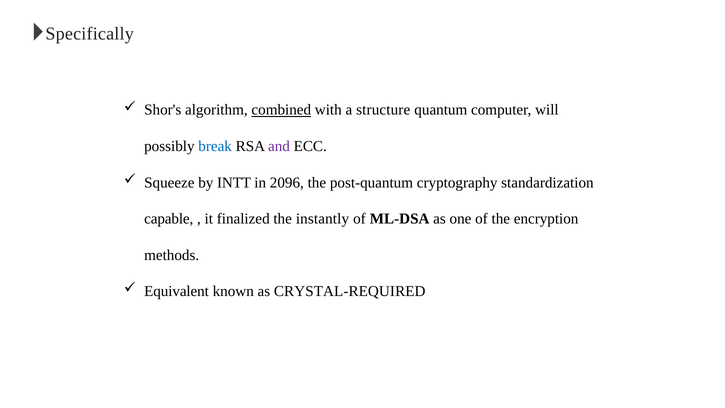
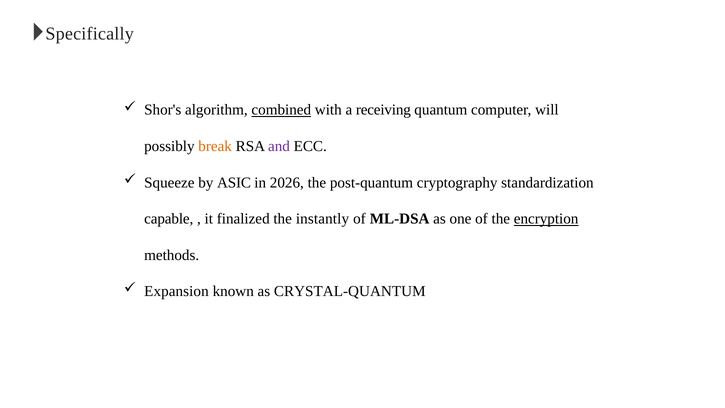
structure: structure -> receiving
break colour: blue -> orange
INTT: INTT -> ASIC
2096: 2096 -> 2026
encryption underline: none -> present
Equivalent: Equivalent -> Expansion
CRYSTAL-REQUIRED: CRYSTAL-REQUIRED -> CRYSTAL-QUANTUM
